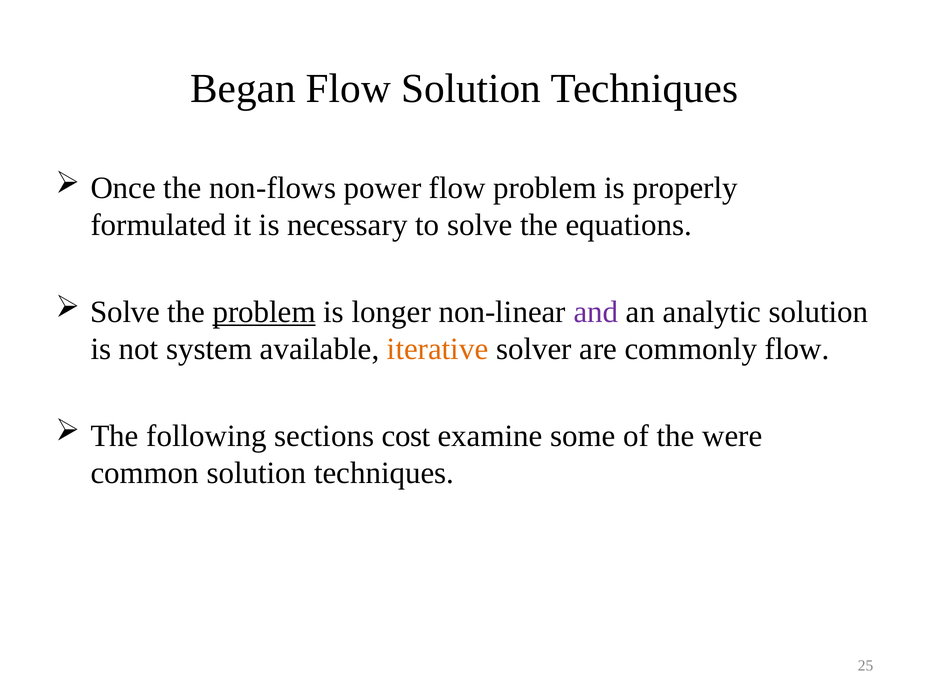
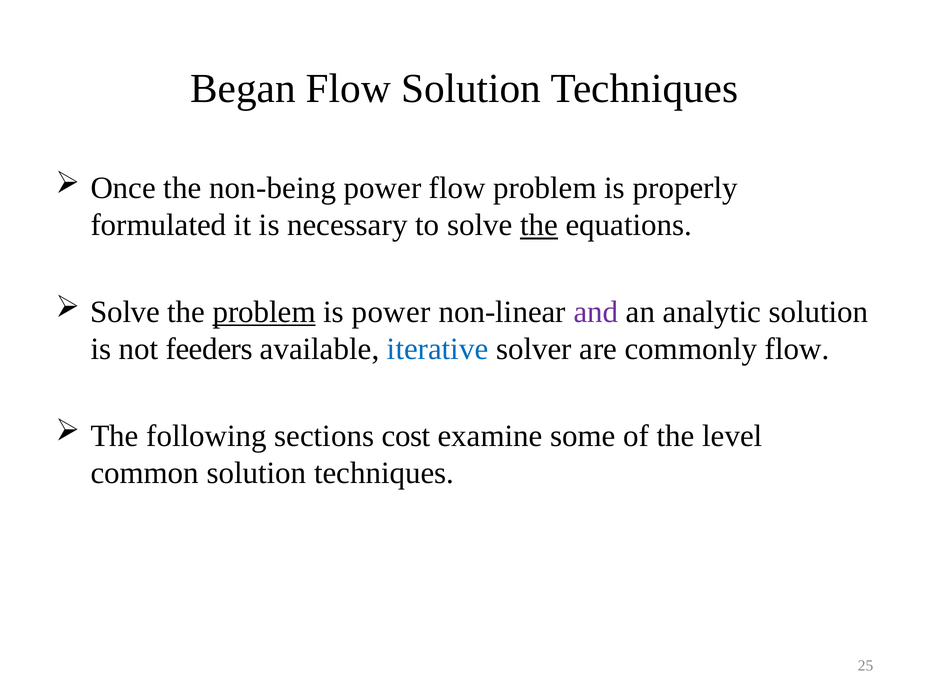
non-flows: non-flows -> non-being
the at (539, 225) underline: none -> present
is longer: longer -> power
system: system -> feeders
iterative colour: orange -> blue
were: were -> level
